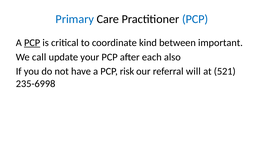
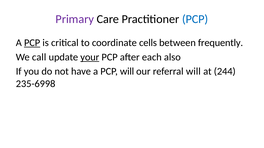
Primary colour: blue -> purple
kind: kind -> cells
important: important -> frequently
your underline: none -> present
PCP risk: risk -> will
521: 521 -> 244
